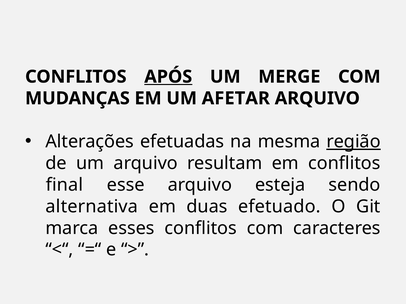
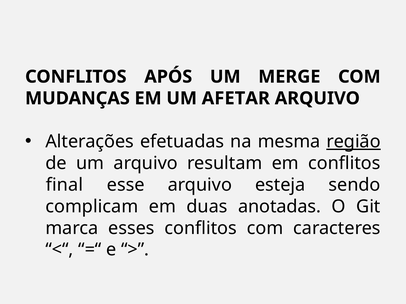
APÓS underline: present -> none
alternativa: alternativa -> complicam
efetuado: efetuado -> anotadas
